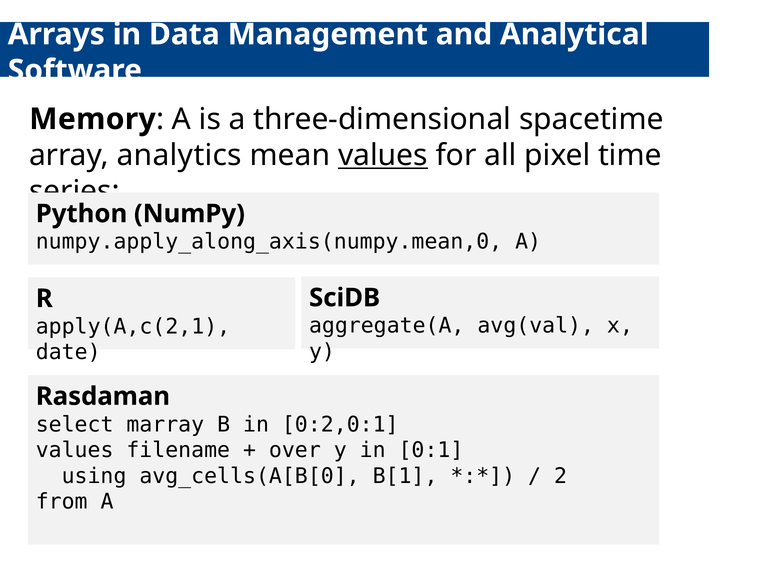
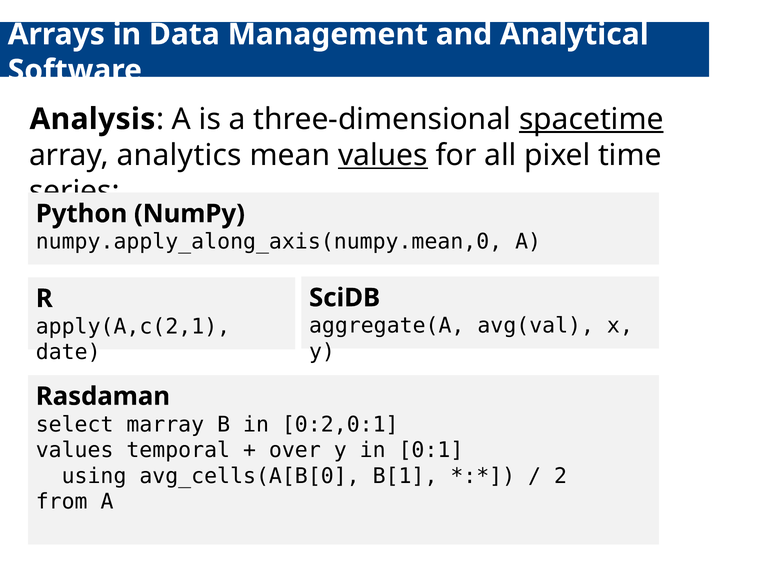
Memory: Memory -> Analysis
spacetime underline: none -> present
filename: filename -> temporal
